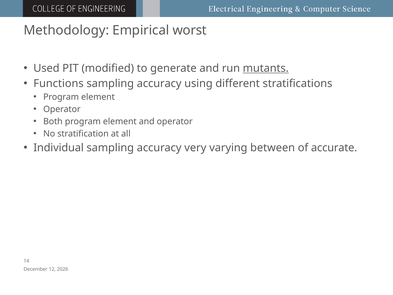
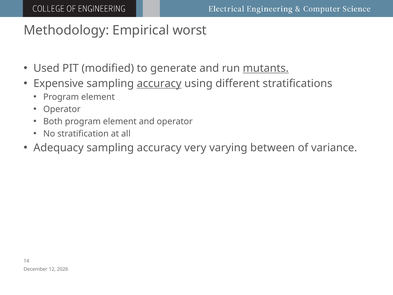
Functions: Functions -> Expensive
accuracy at (159, 84) underline: none -> present
Individual: Individual -> Adequacy
accurate: accurate -> variance
